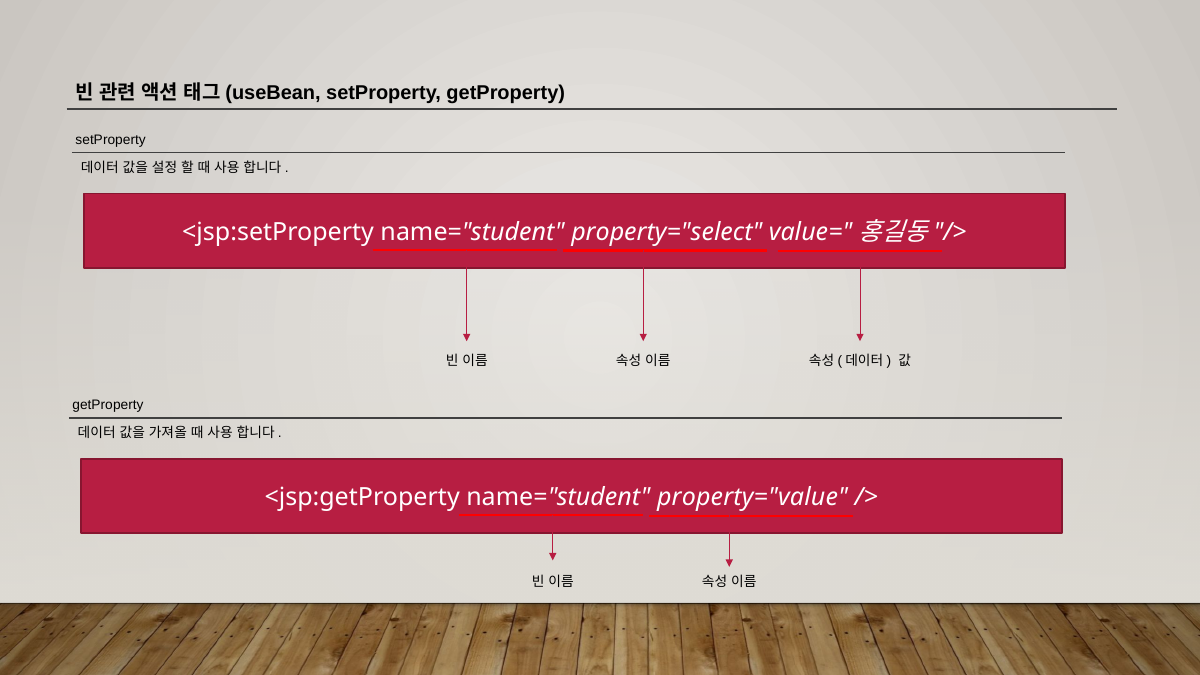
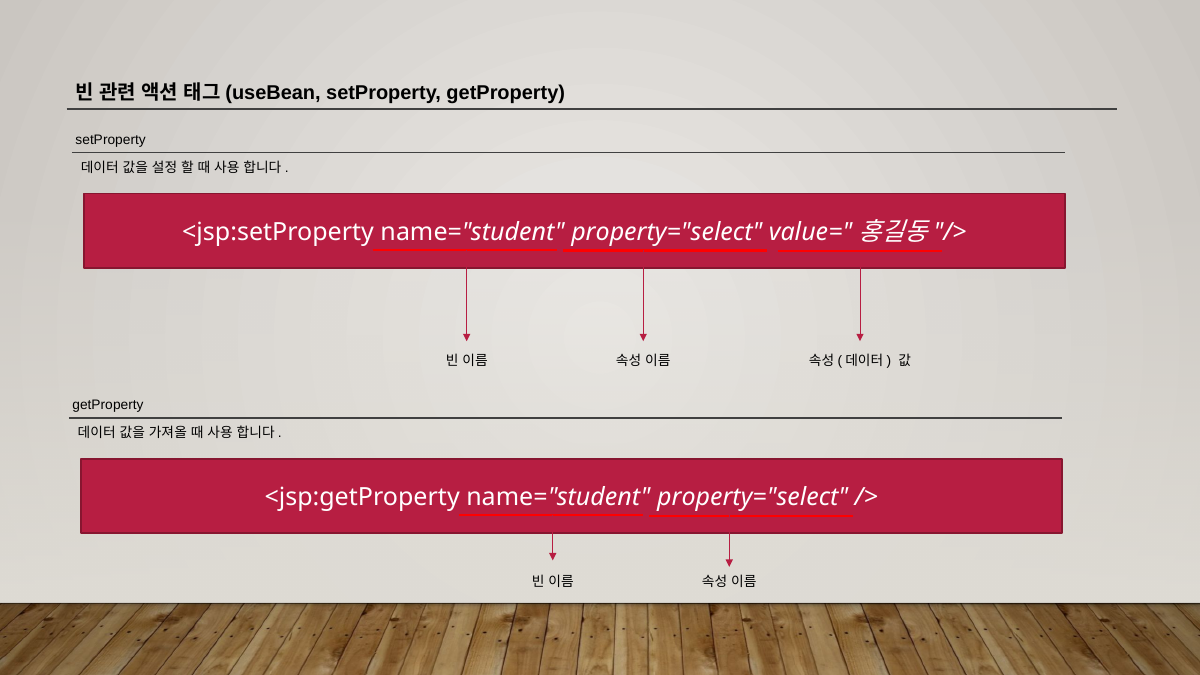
<jsp:getProperty name="student property="value: property="value -> property="select
